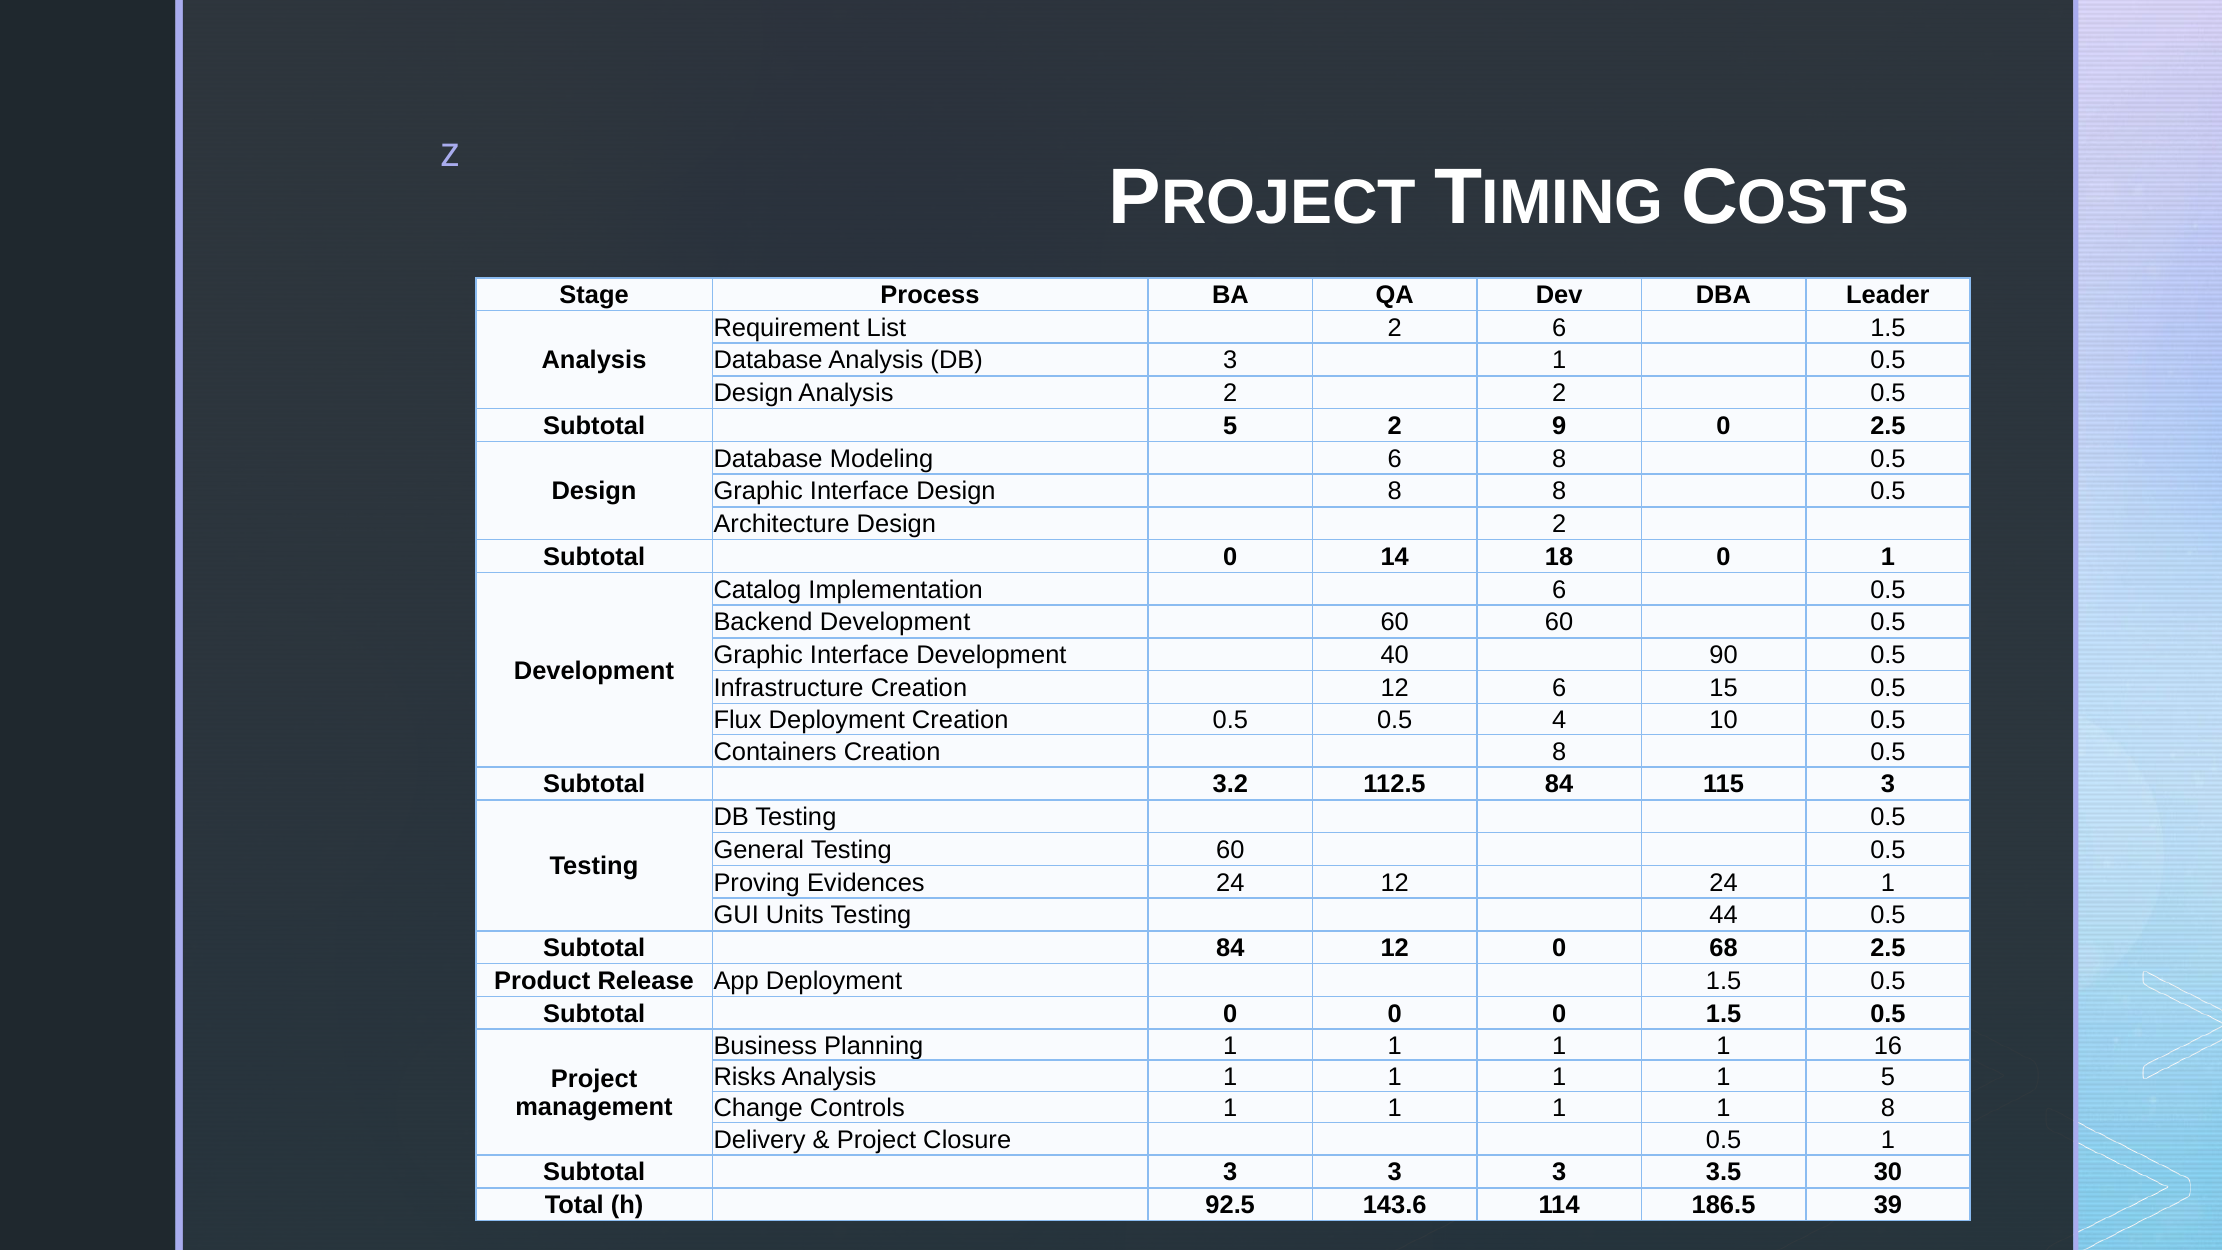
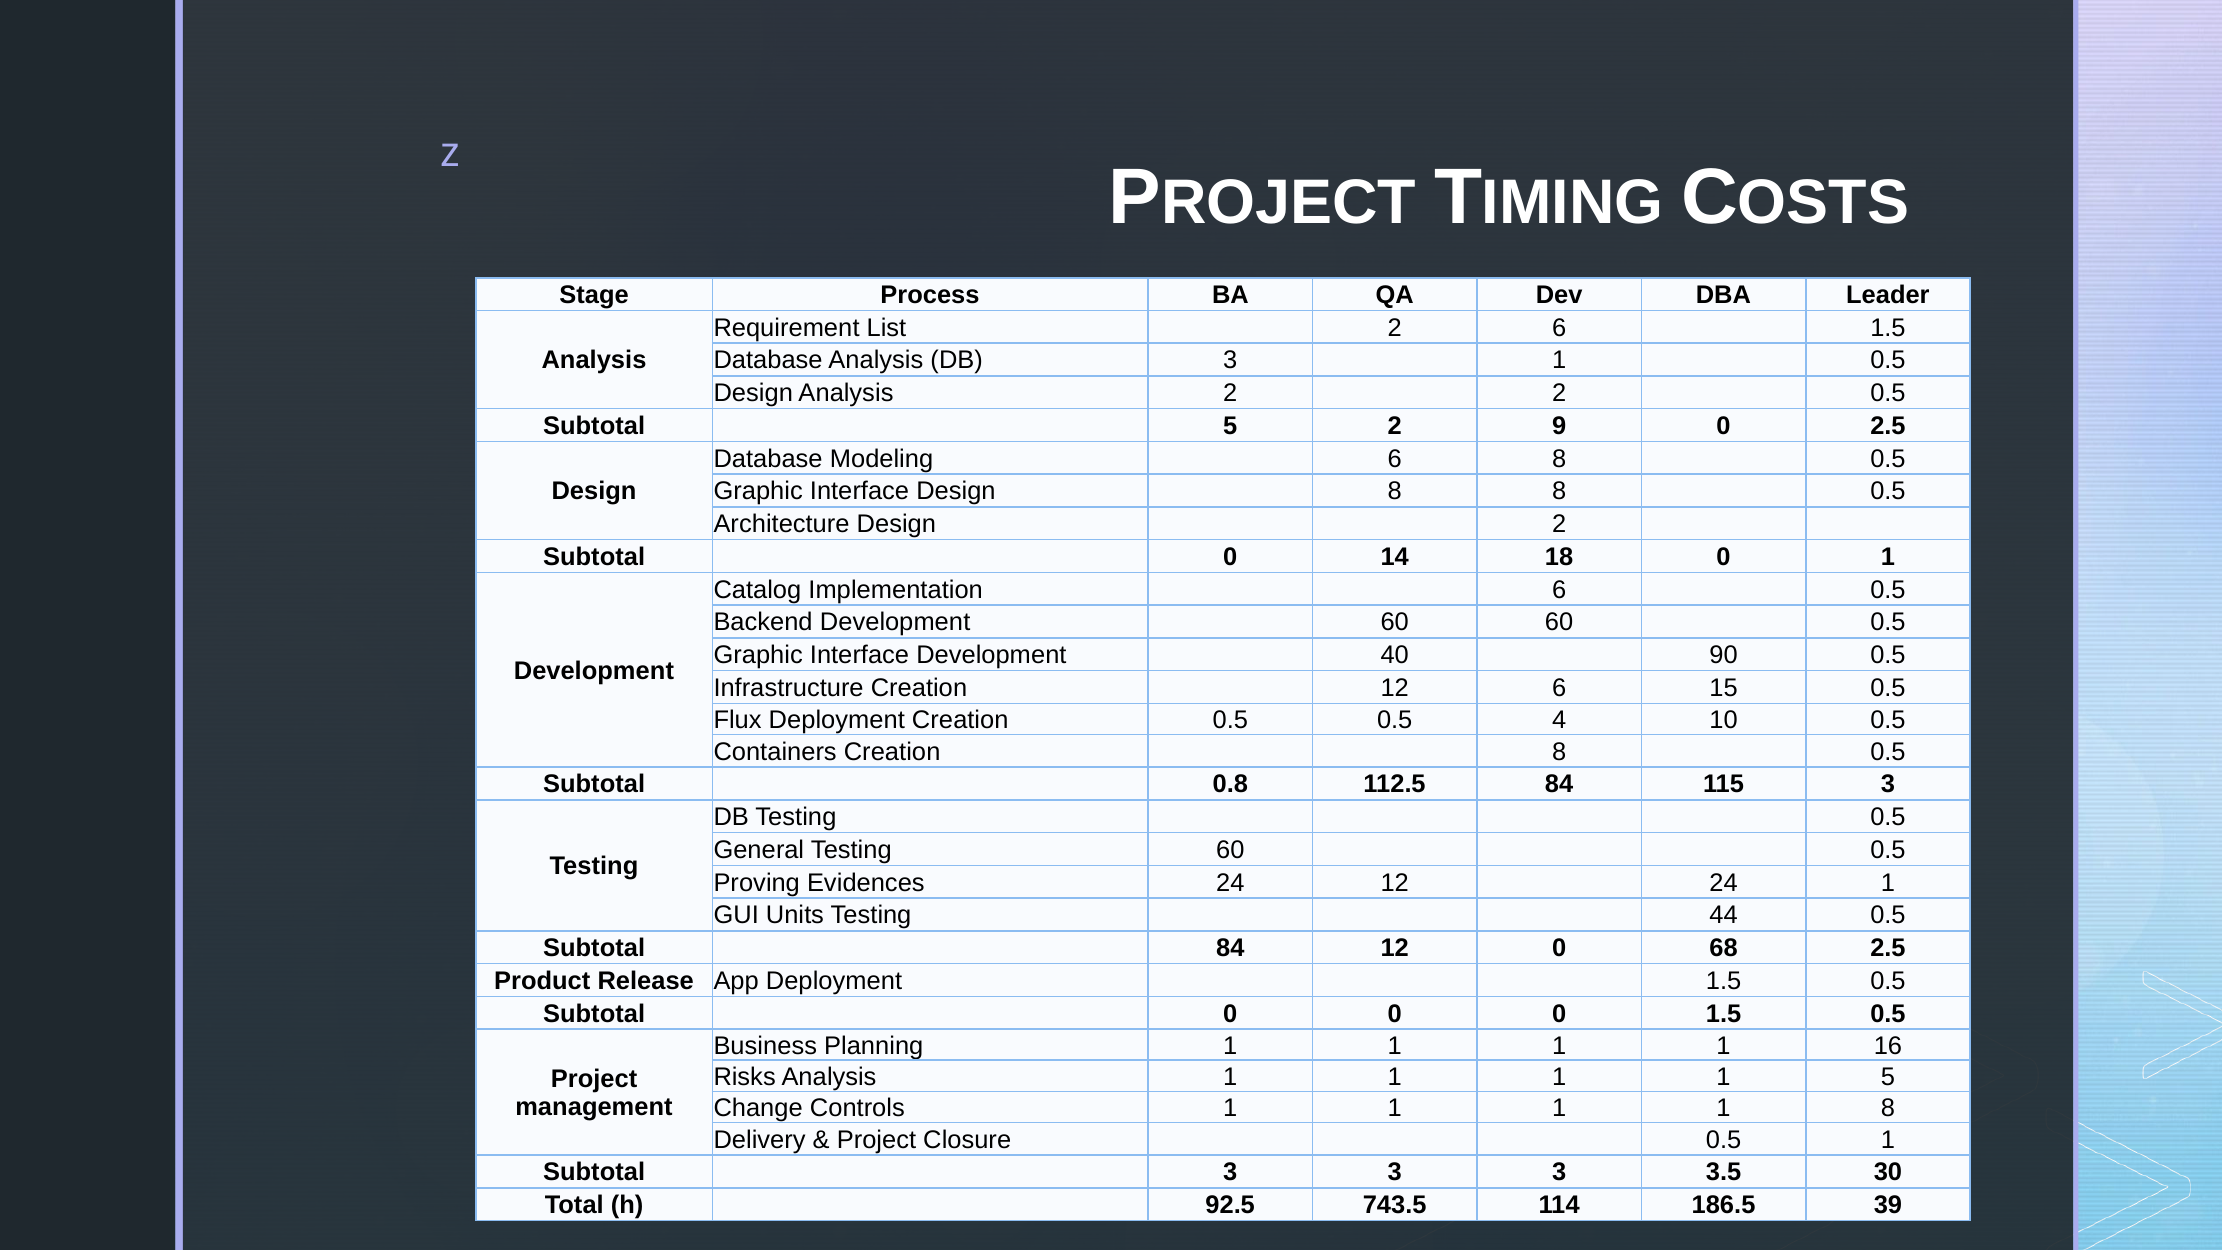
3.2: 3.2 -> 0.8
143.6: 143.6 -> 743.5
